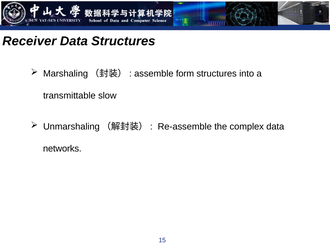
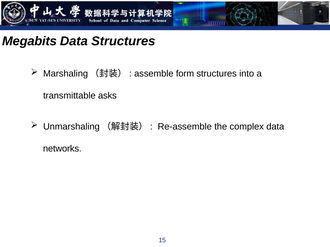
Receiver: Receiver -> Megabits
slow: slow -> asks
